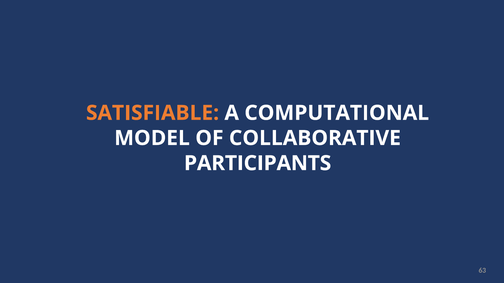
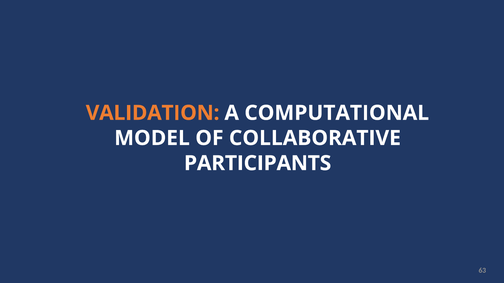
SATISFIABLE: SATISFIABLE -> VALIDATION
